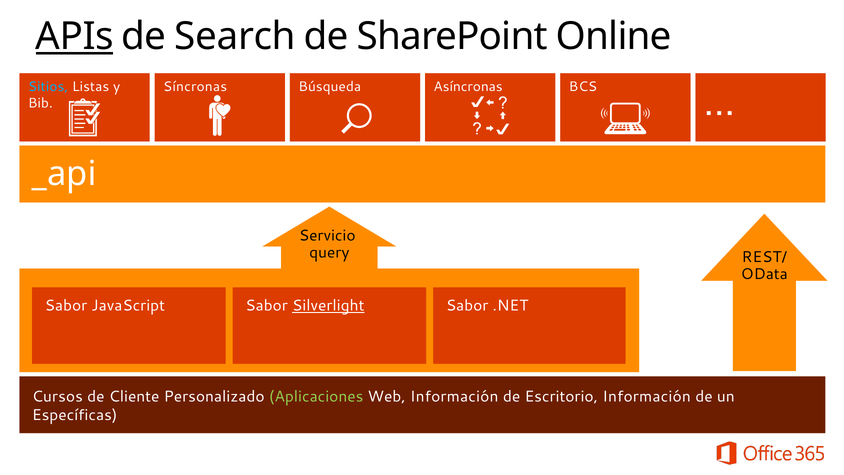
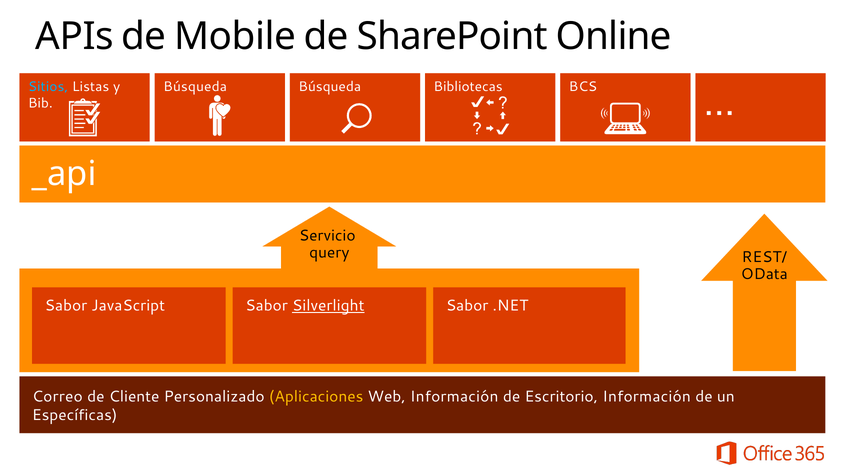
APIs underline: present -> none
Search: Search -> Mobile
Síncronas at (195, 87): Síncronas -> Búsqueda
Asíncronas: Asíncronas -> Bibliotecas
Cursos: Cursos -> Correo
Aplicaciones colour: light green -> yellow
